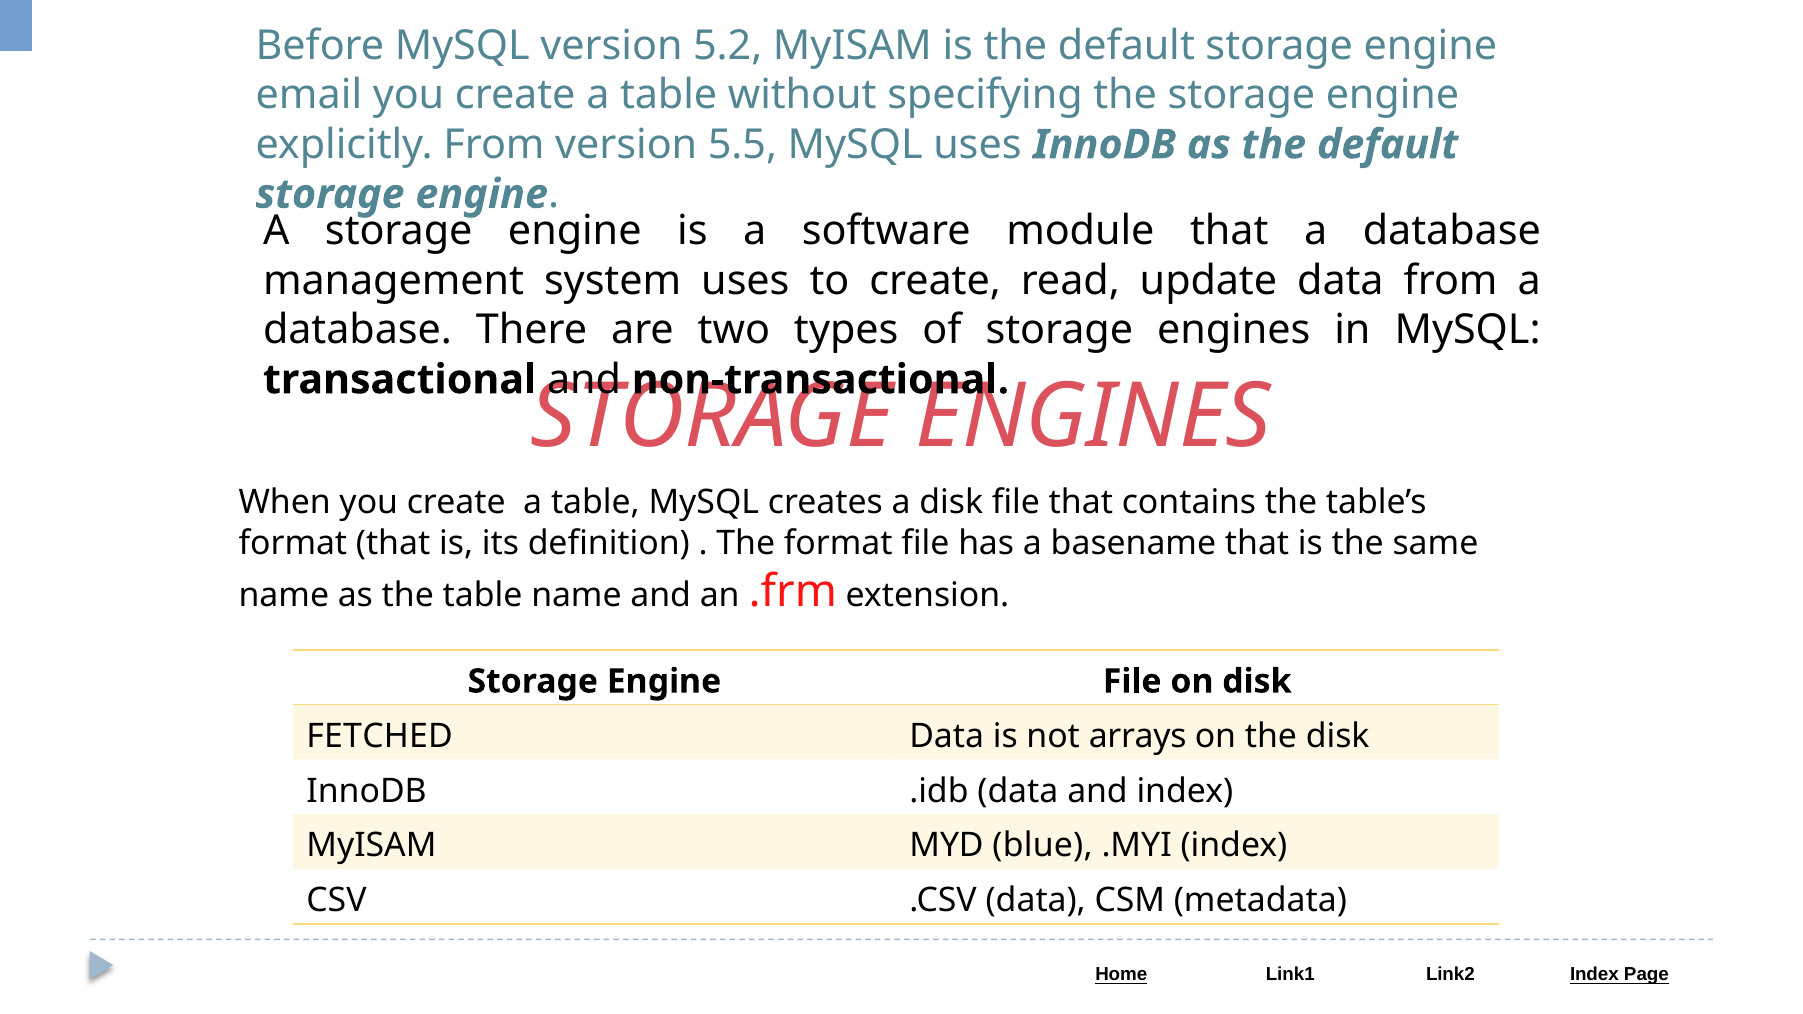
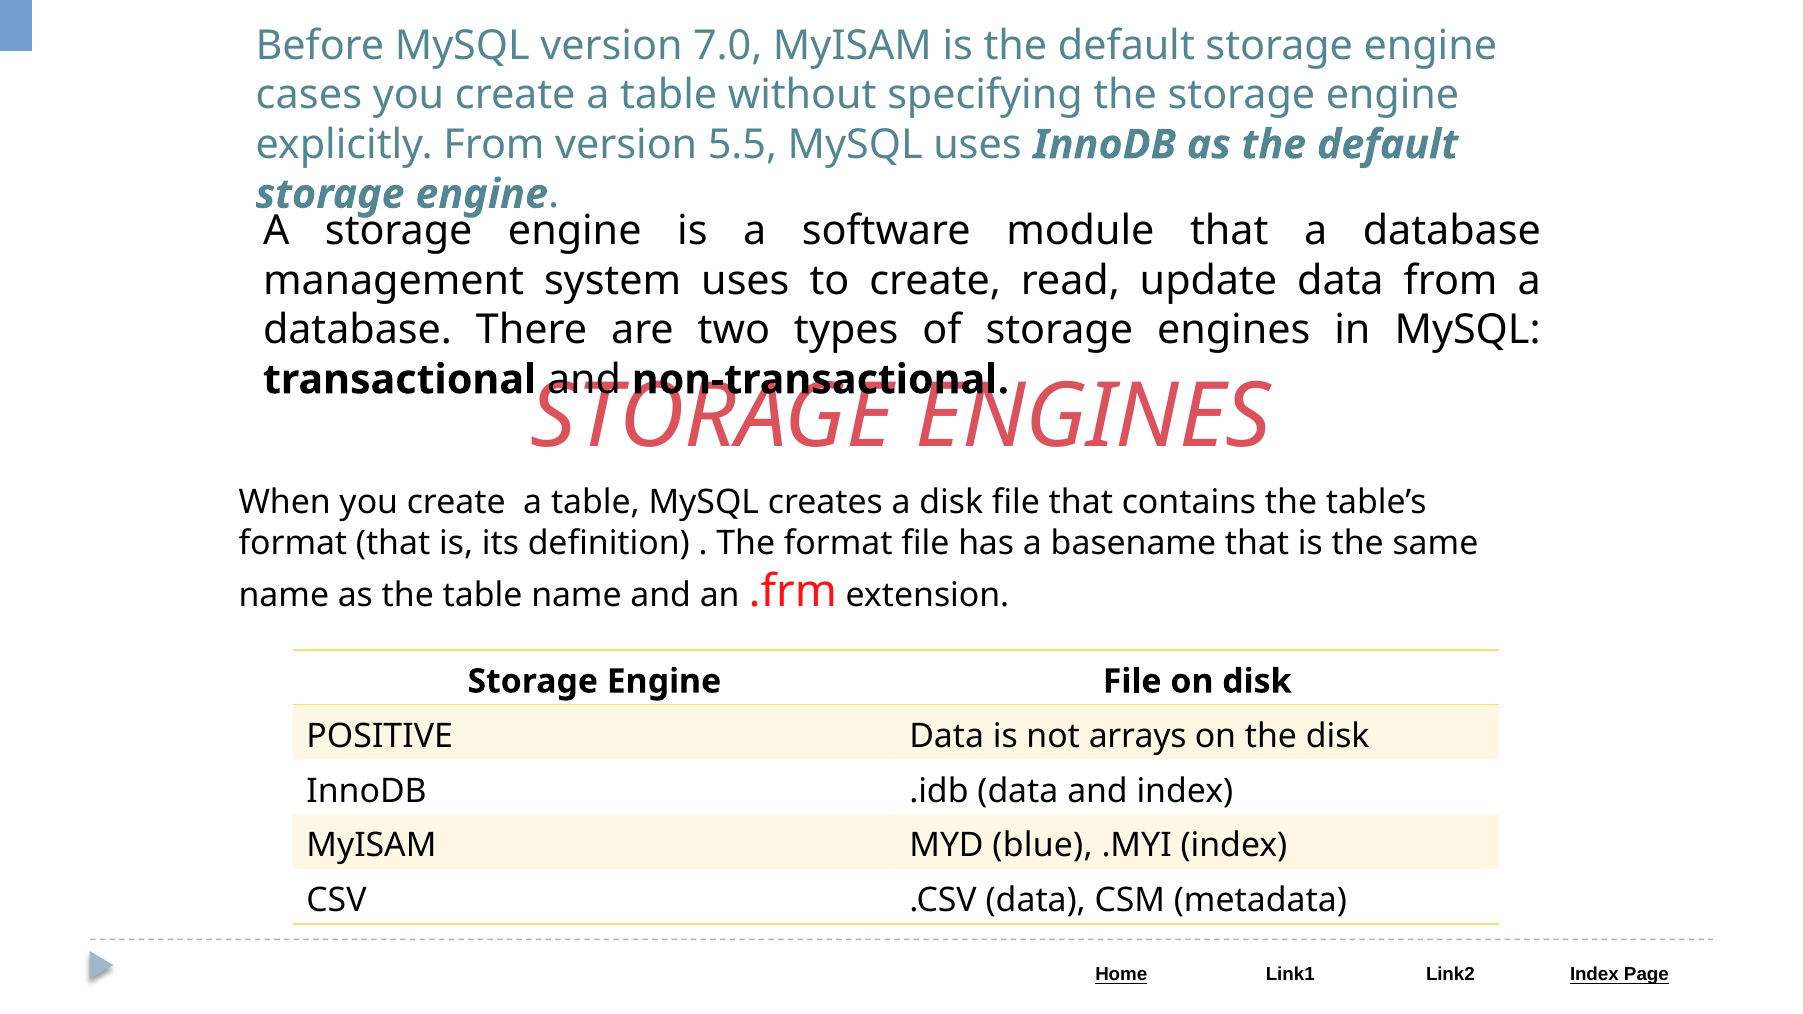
5.2: 5.2 -> 7.0
email: email -> cases
FETCHED: FETCHED -> POSITIVE
